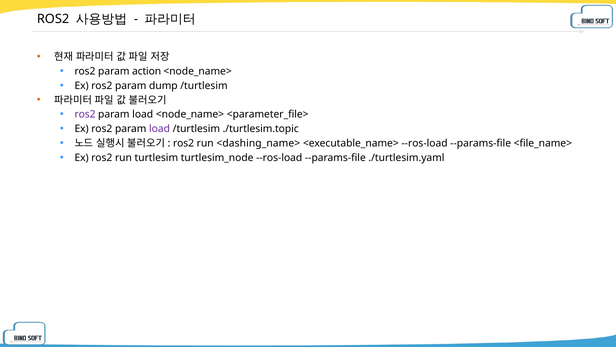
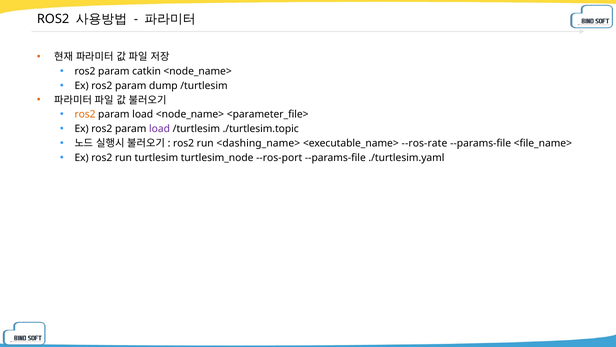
action: action -> catkin
ros2 at (85, 114) colour: purple -> orange
<executable_name> --ros-load: --ros-load -> --ros-rate
turtlesim_node --ros-load: --ros-load -> --ros-port
